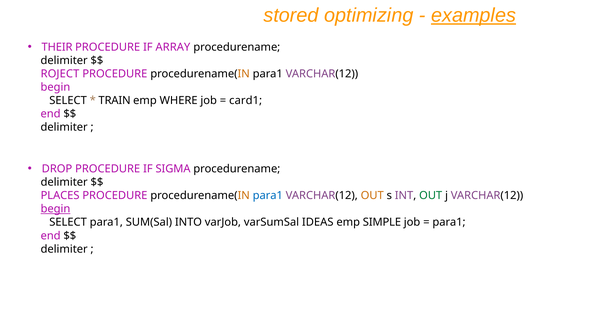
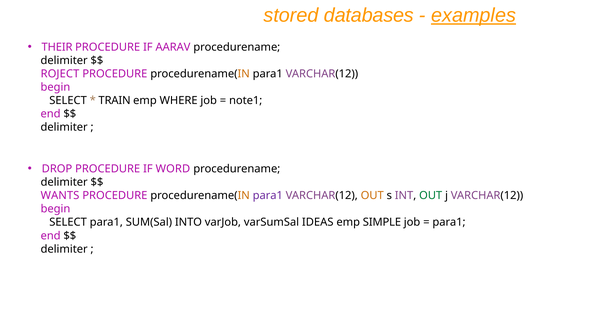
optimizing: optimizing -> databases
ARRAY: ARRAY -> AARAV
card1: card1 -> note1
SIGMA: SIGMA -> WORD
PLACES: PLACES -> WANTS
para1 at (268, 196) colour: blue -> purple
begin at (55, 209) underline: present -> none
